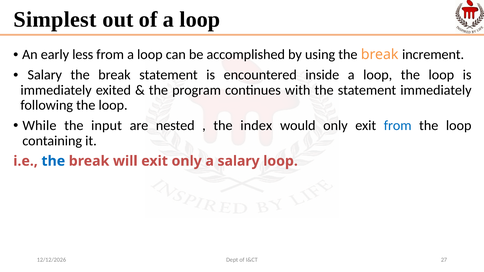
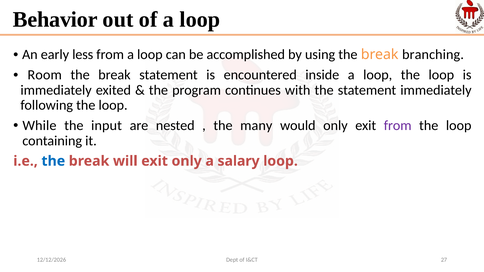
Simplest: Simplest -> Behavior
increment: increment -> branching
Salary at (45, 75): Salary -> Room
index: index -> many
from at (398, 126) colour: blue -> purple
